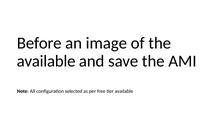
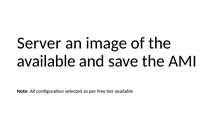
Before: Before -> Server
